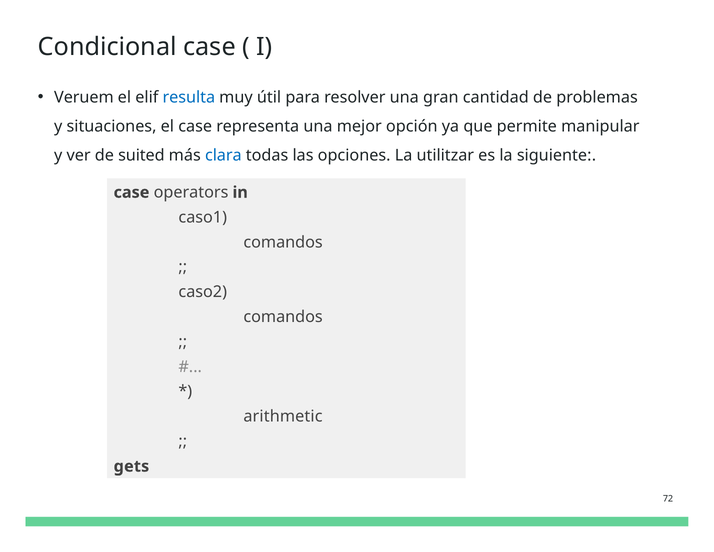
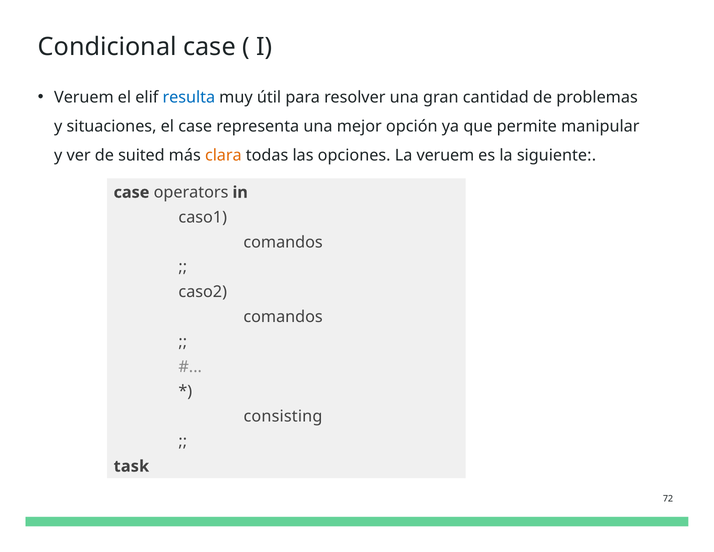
clara colour: blue -> orange
La utilitzar: utilitzar -> veruem
arithmetic: arithmetic -> consisting
gets: gets -> task
